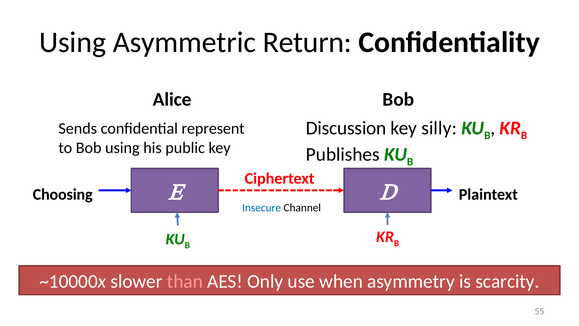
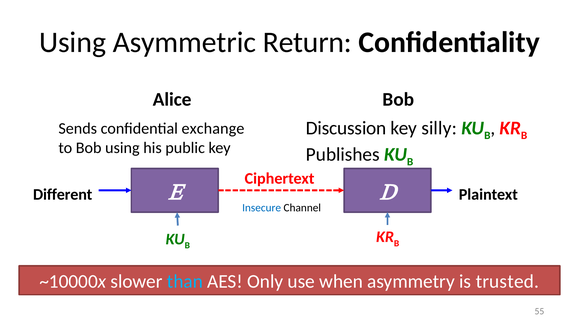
represent: represent -> exchange
Choosing: Choosing -> Different
than colour: pink -> light blue
scarcity: scarcity -> trusted
